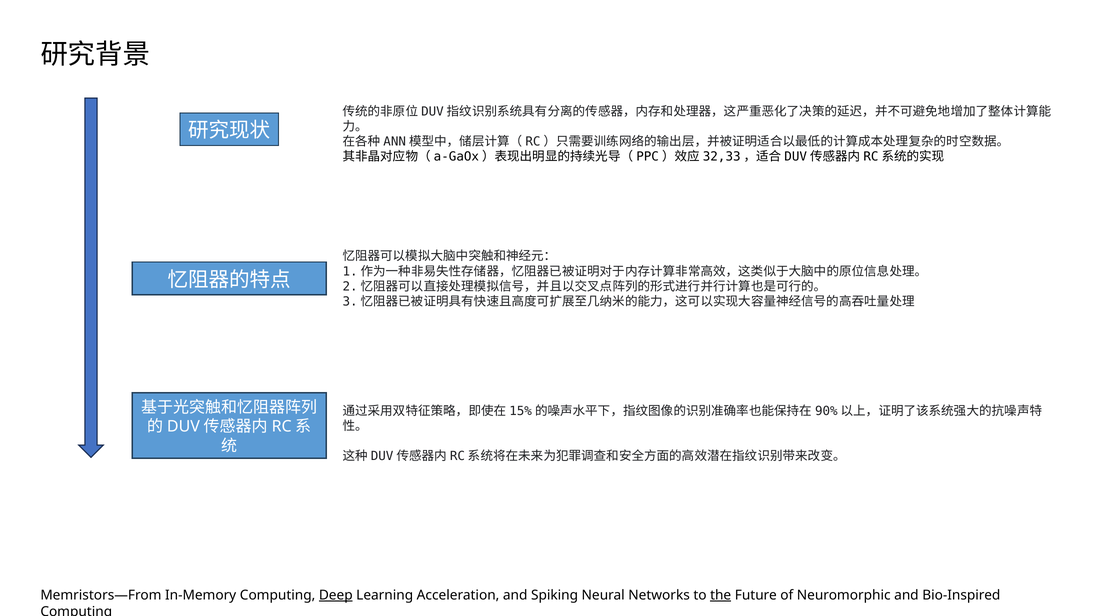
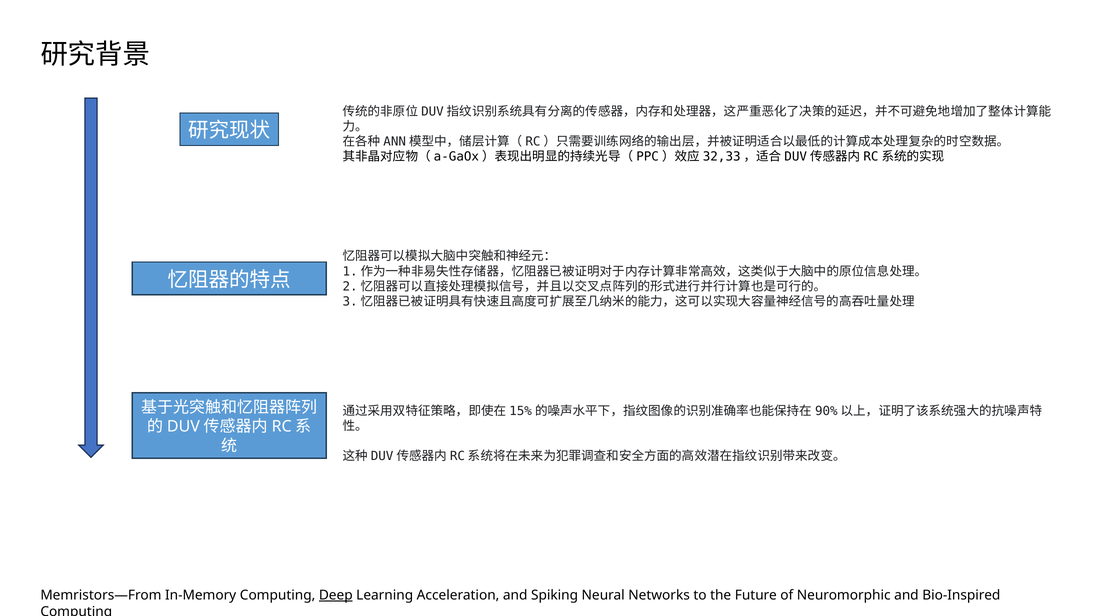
the underline: present -> none
